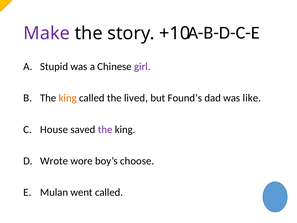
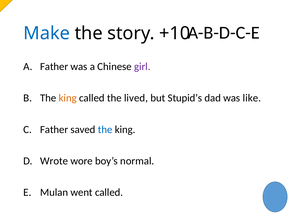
Make colour: purple -> blue
A Stupid: Stupid -> Father
Found’s: Found’s -> Stupid’s
House at (54, 129): House -> Father
the at (105, 129) colour: purple -> blue
choose: choose -> normal
